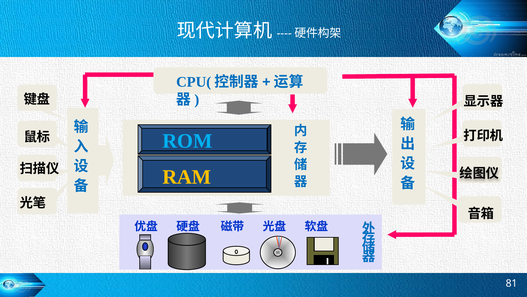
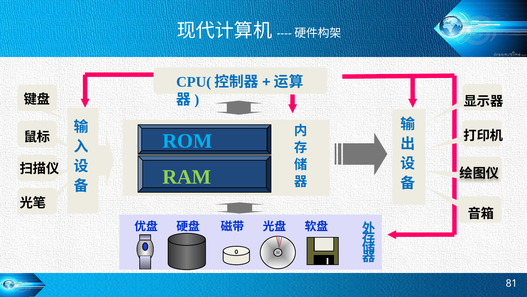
RAM colour: yellow -> light green
